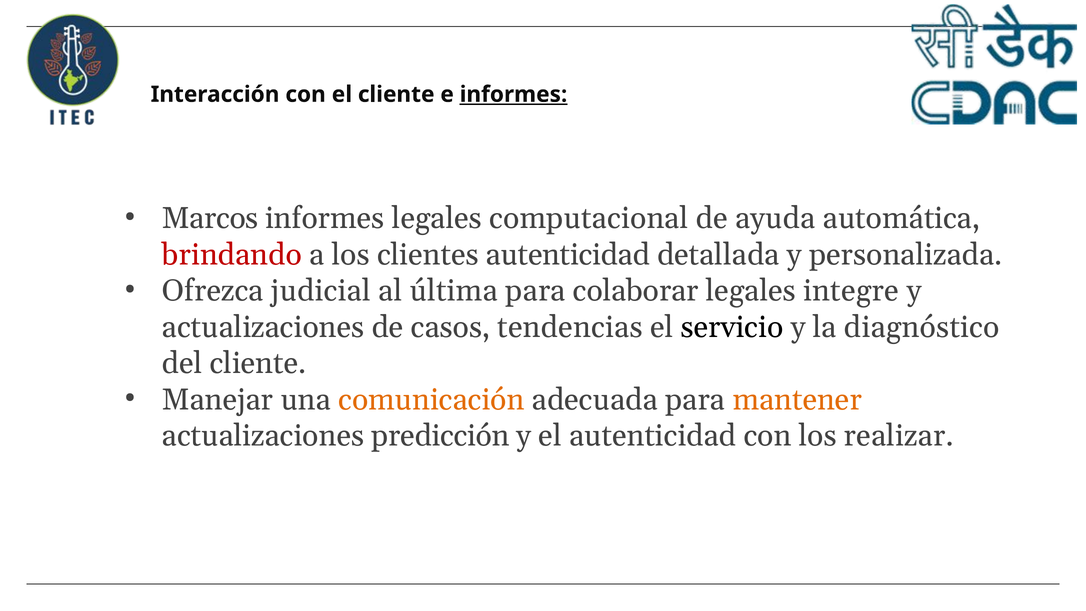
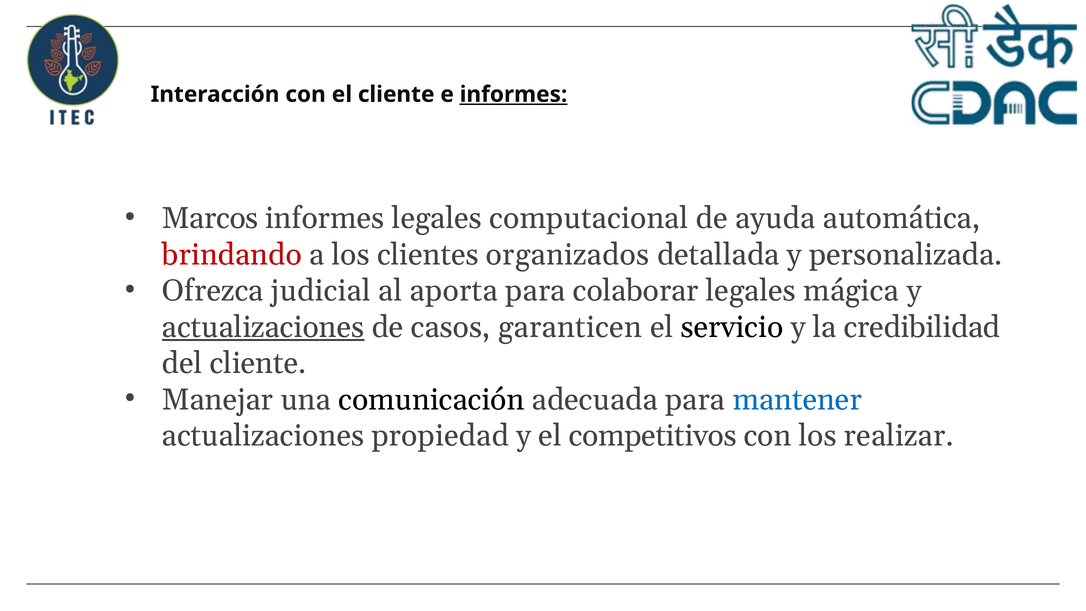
clientes autenticidad: autenticidad -> organizados
última: última -> aporta
integre: integre -> mágica
actualizaciones at (263, 327) underline: none -> present
tendencias: tendencias -> garanticen
diagnóstico: diagnóstico -> credibilidad
comunicación colour: orange -> black
mantener colour: orange -> blue
predicción: predicción -> propiedad
el autenticidad: autenticidad -> competitivos
